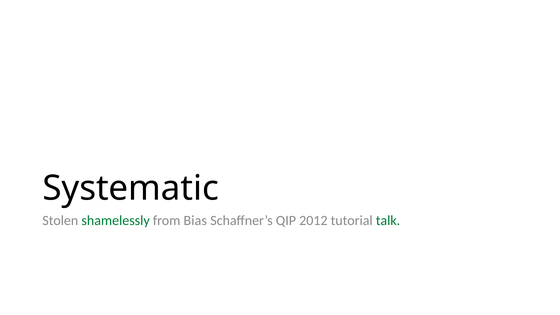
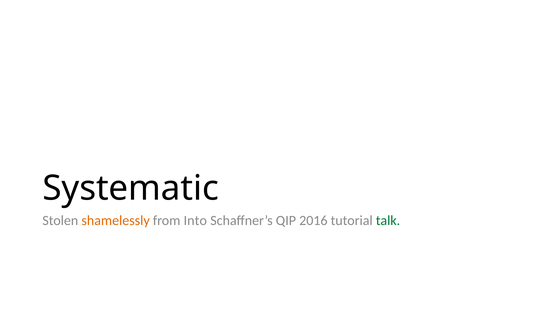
shamelessly colour: green -> orange
Bias: Bias -> Into
2012: 2012 -> 2016
